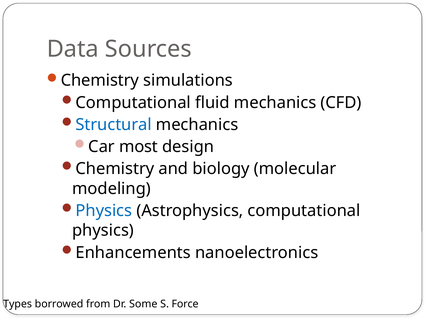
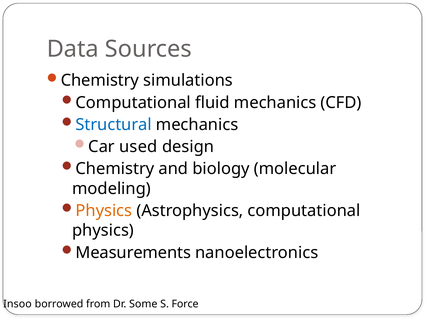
most: most -> used
Physics at (104, 210) colour: blue -> orange
Enhancements: Enhancements -> Measurements
Types: Types -> Insoo
